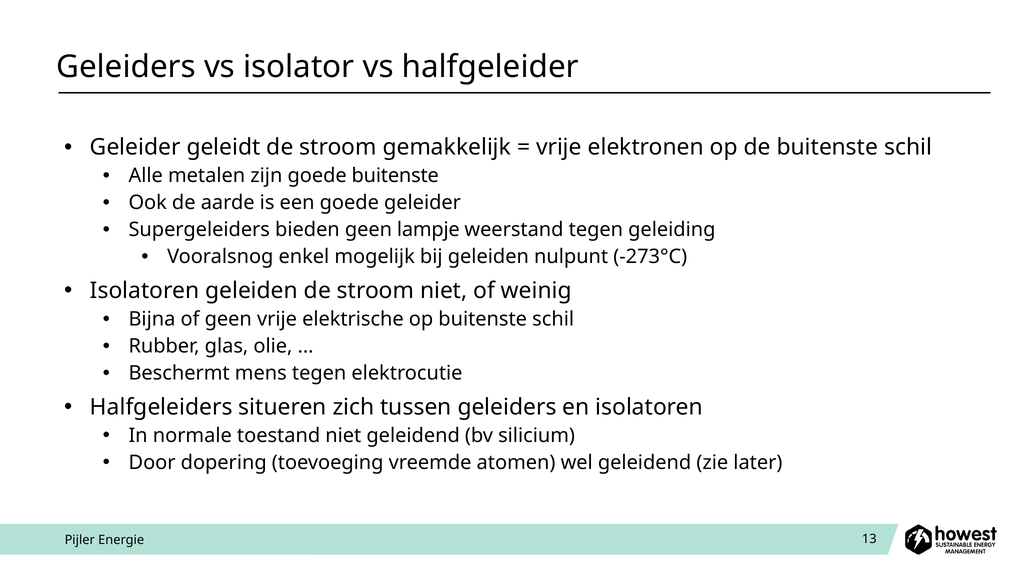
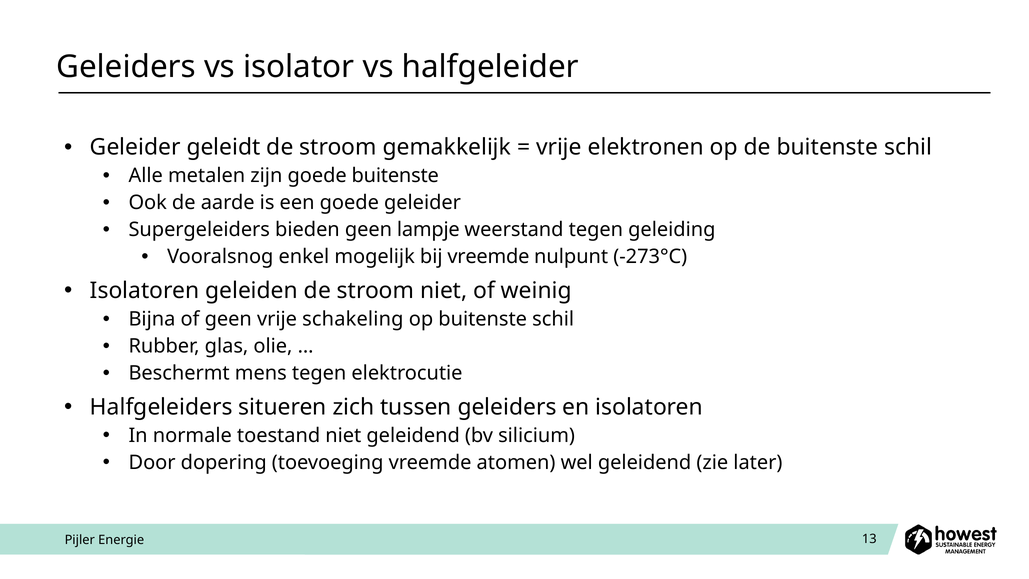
bij geleiden: geleiden -> vreemde
elektrische: elektrische -> schakeling
